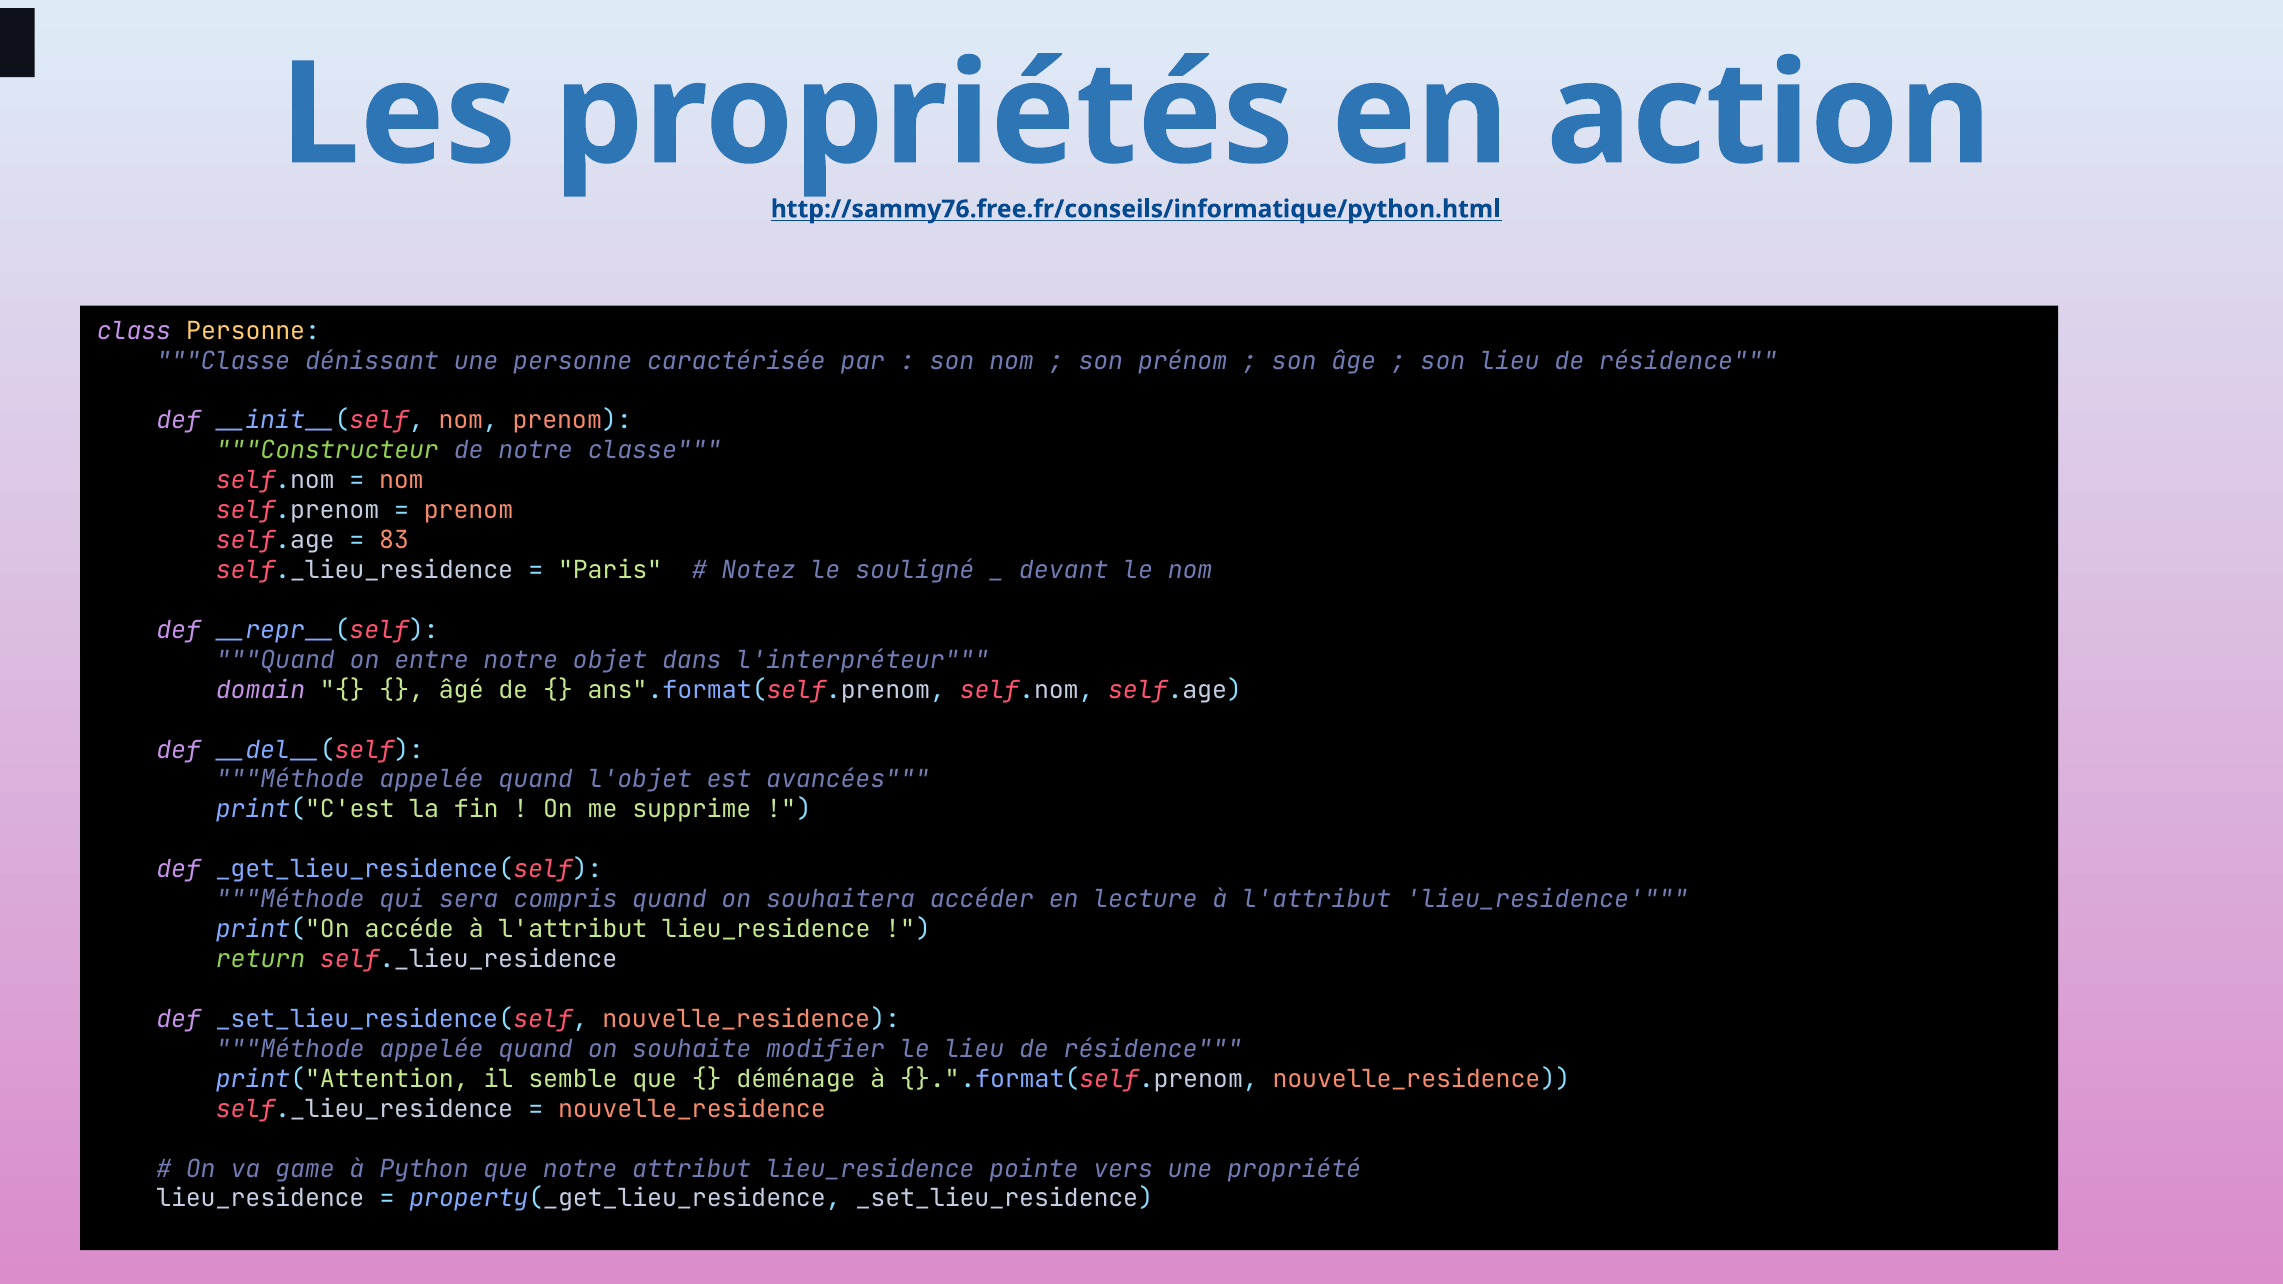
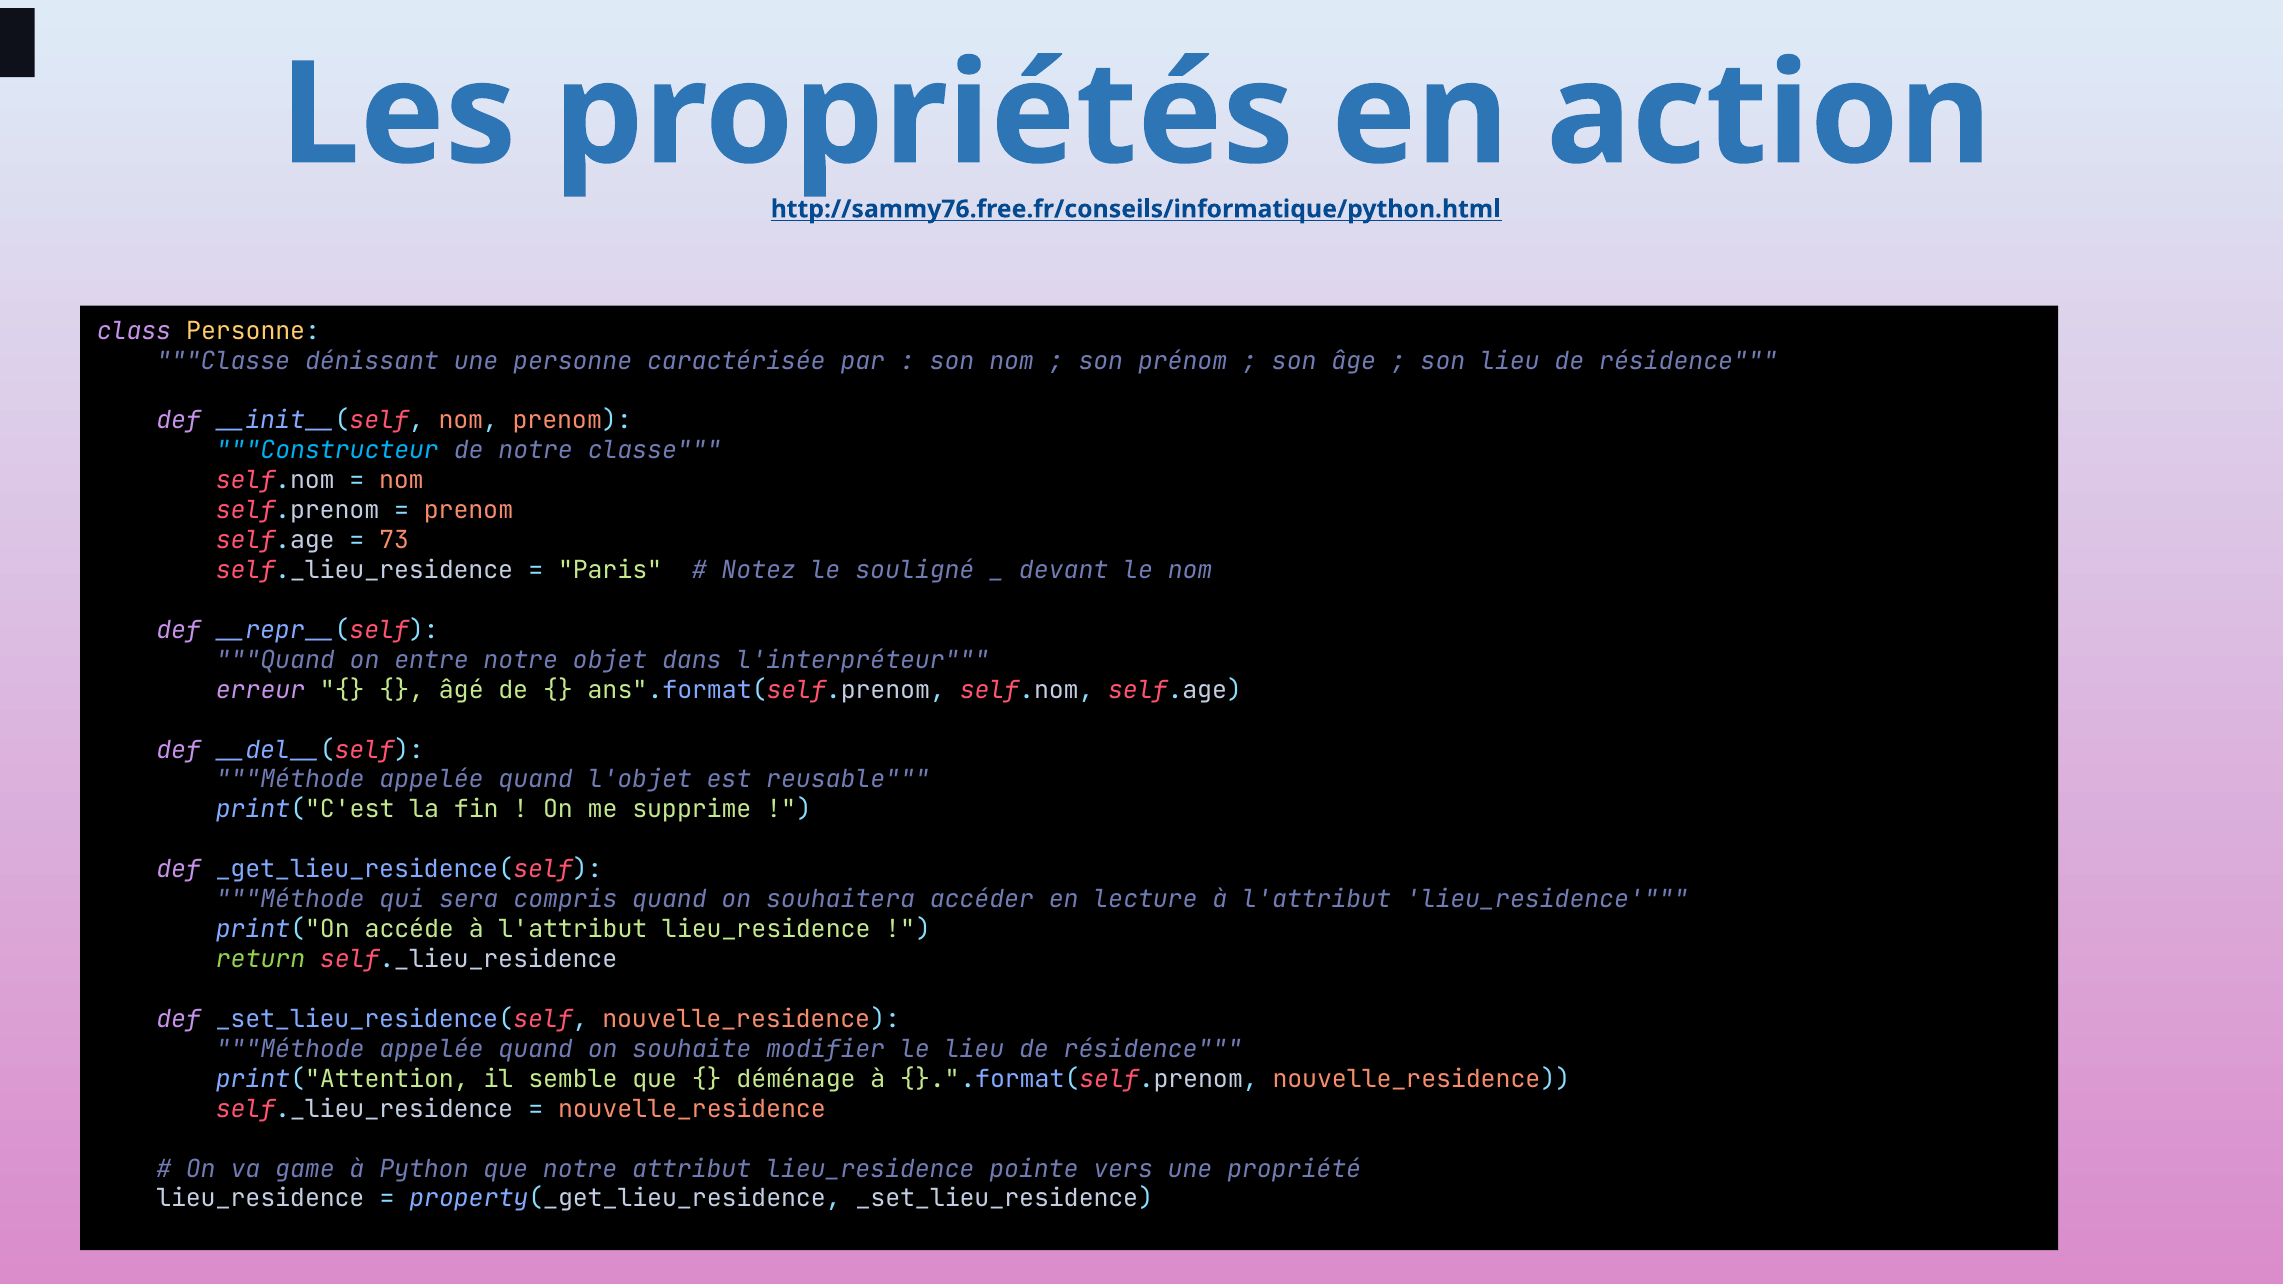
Constructeur colour: light green -> light blue
83: 83 -> 73
domain: domain -> erreur
avancées: avancées -> reusable
